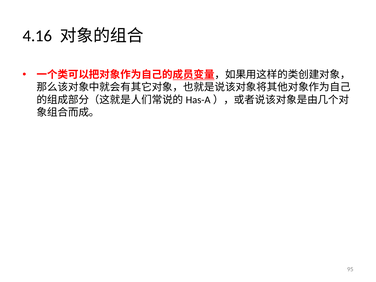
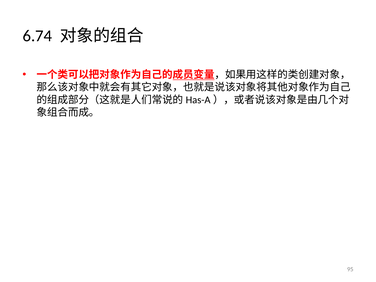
4.16: 4.16 -> 6.74
